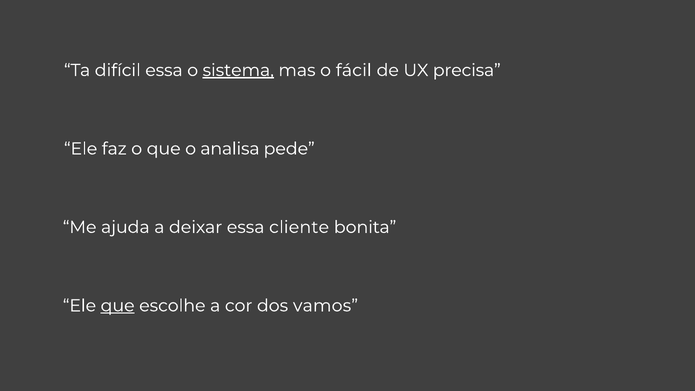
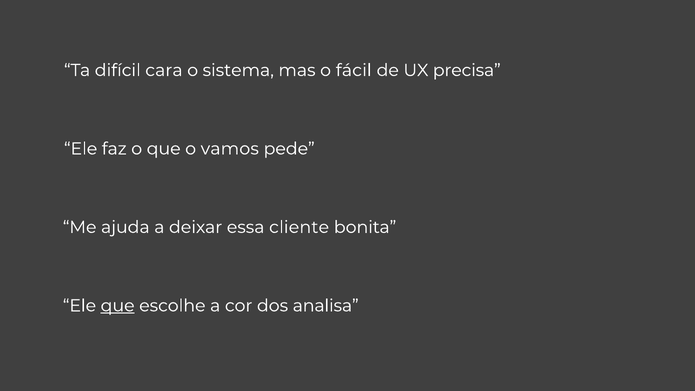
difícil essa: essa -> cara
sistema underline: present -> none
analisa: analisa -> vamos
vamos: vamos -> analisa
